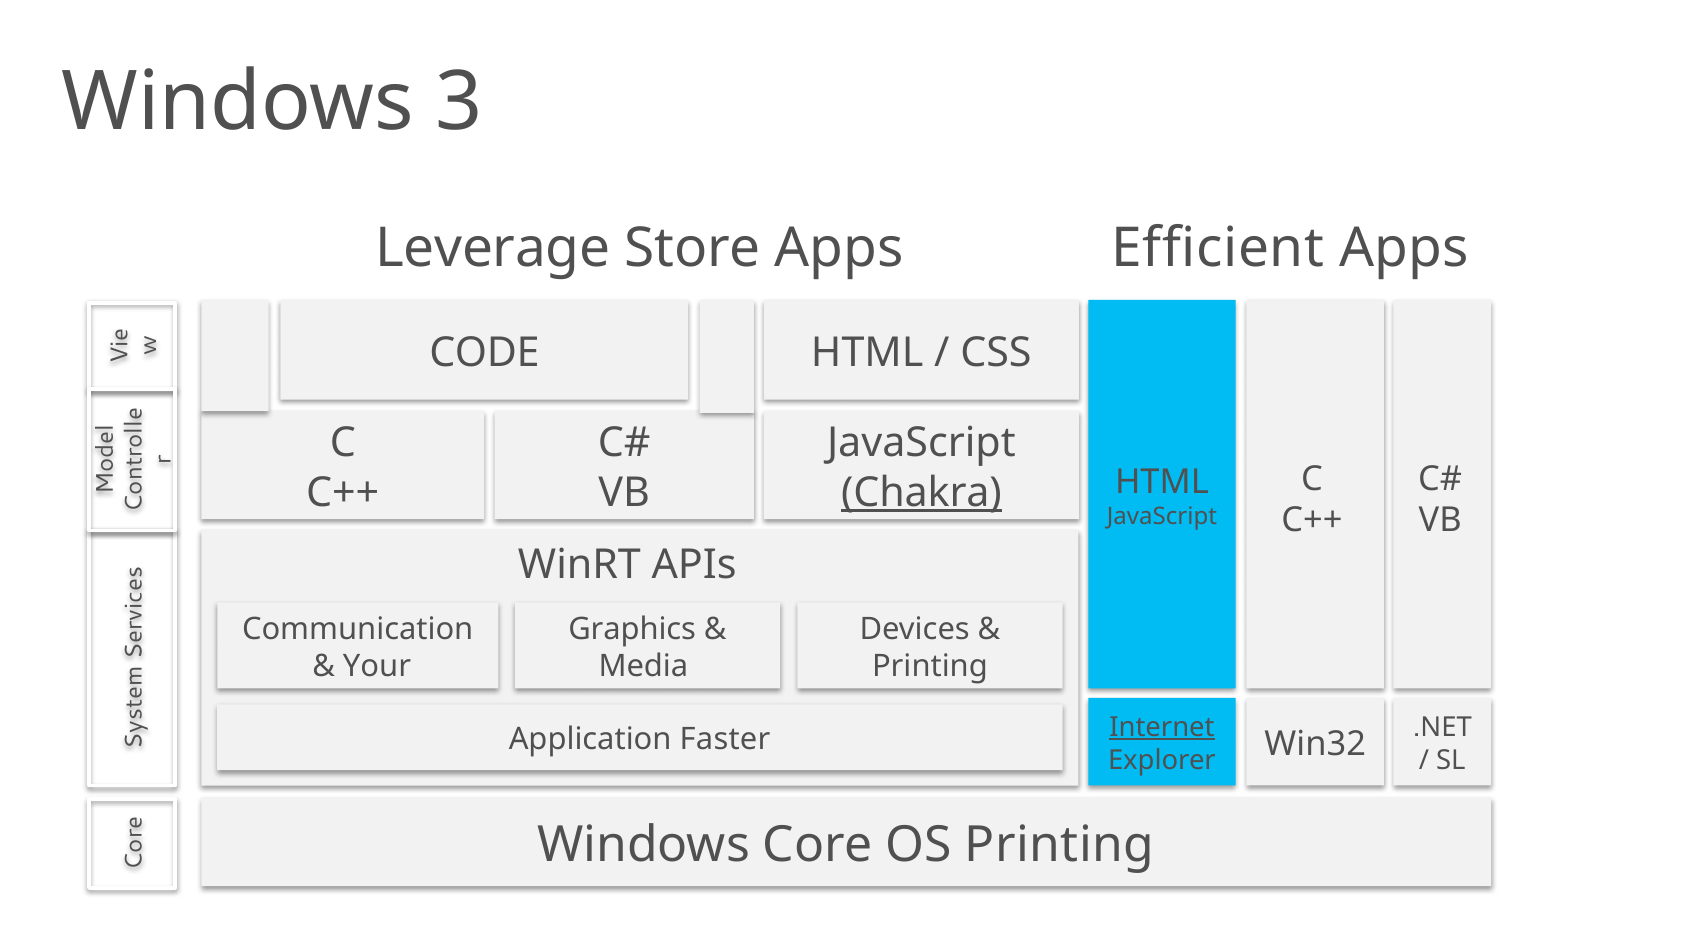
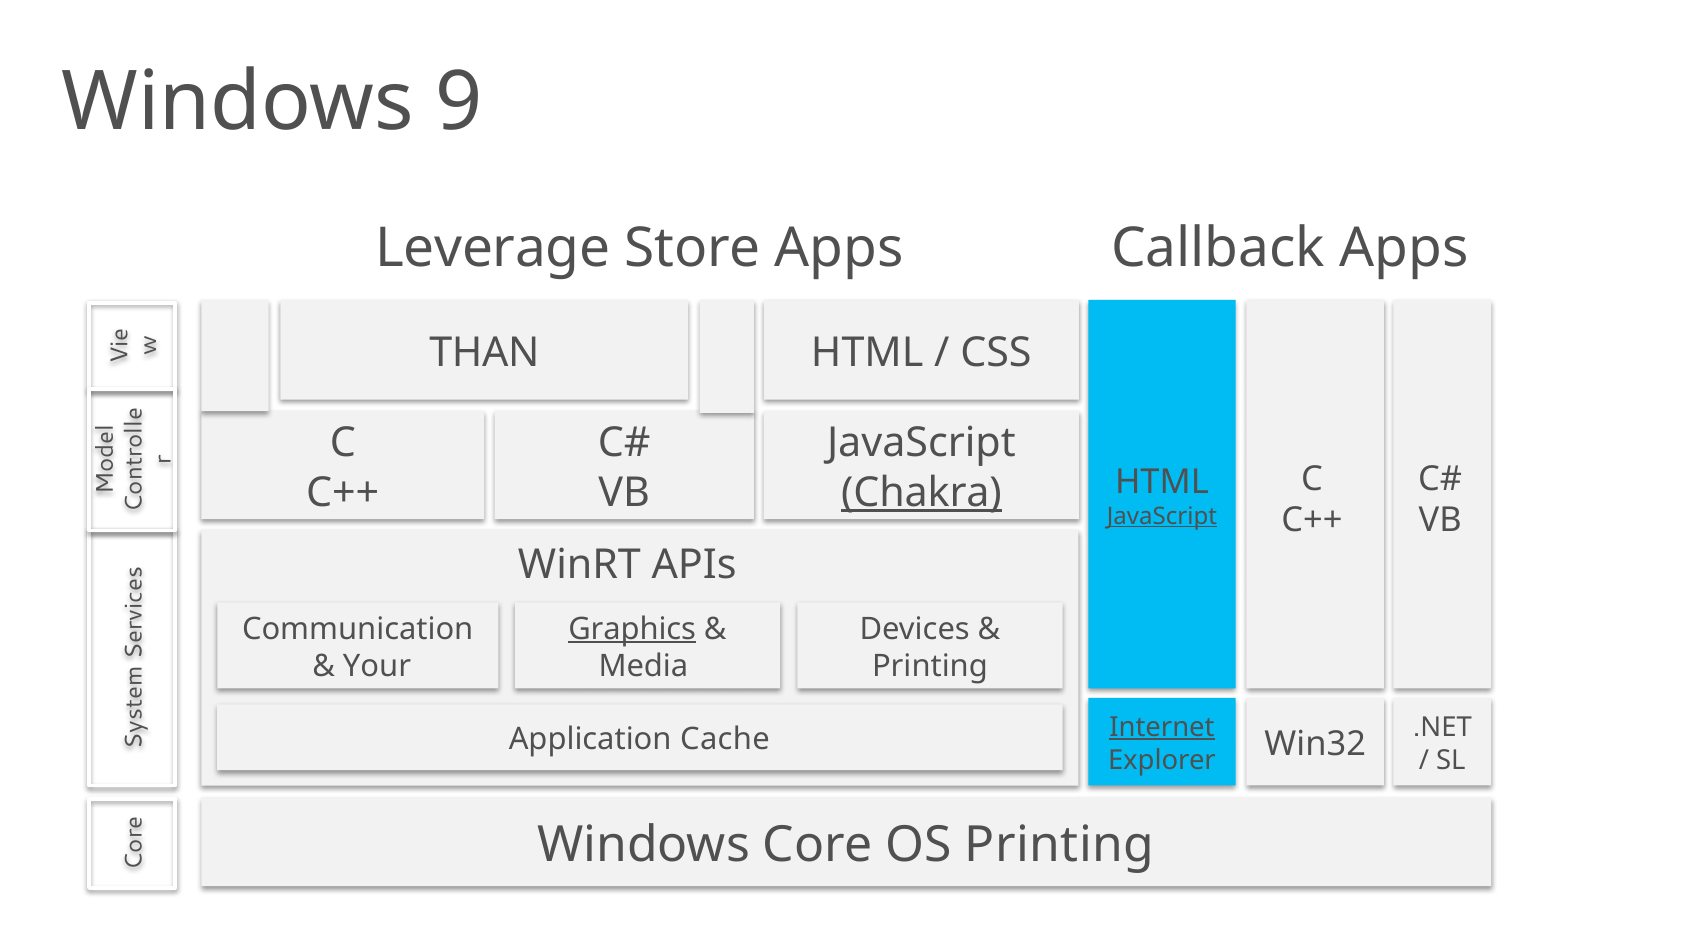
3: 3 -> 9
Efficient: Efficient -> Callback
CODE: CODE -> THAN
JavaScript at (1162, 516) underline: none -> present
Graphics underline: none -> present
Faster: Faster -> Cache
